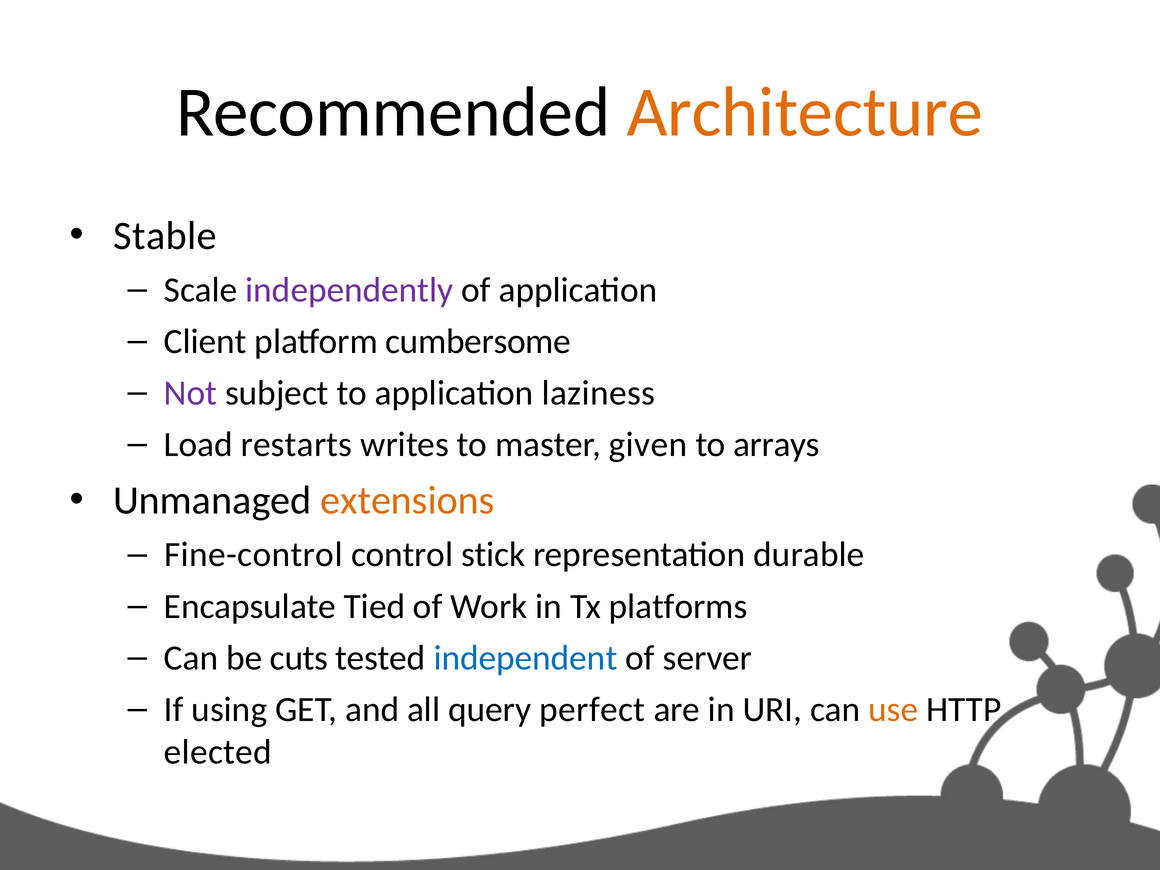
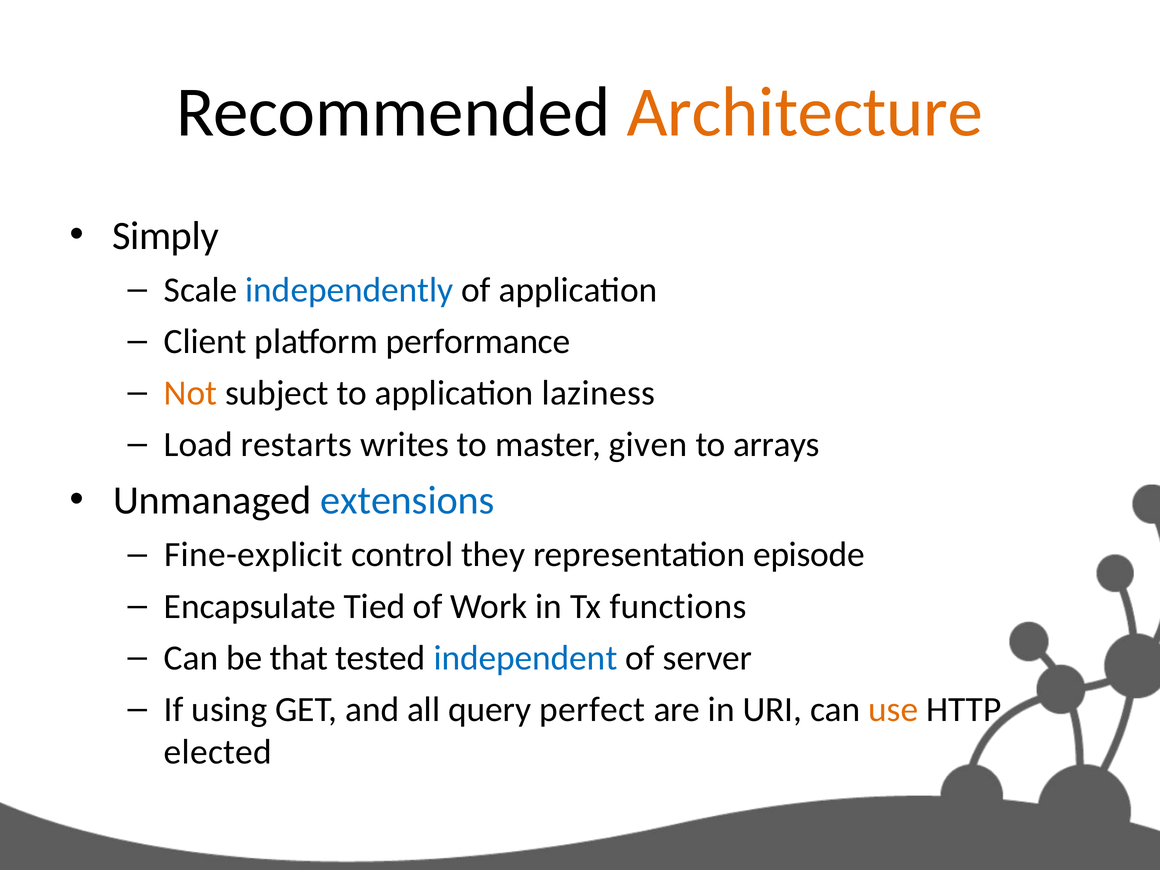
Stable: Stable -> Simply
independently colour: purple -> blue
cumbersome: cumbersome -> performance
Not colour: purple -> orange
extensions colour: orange -> blue
Fine-control: Fine-control -> Fine-explicit
stick: stick -> they
durable: durable -> episode
platforms: platforms -> functions
cuts: cuts -> that
